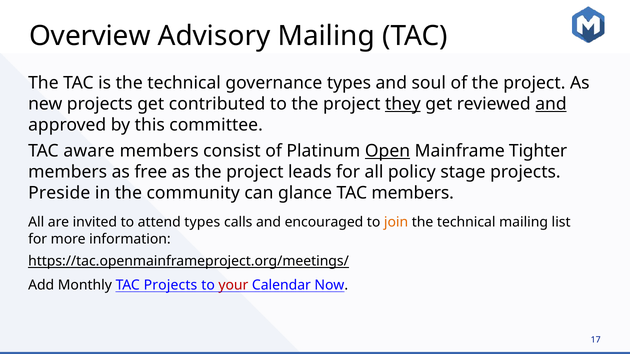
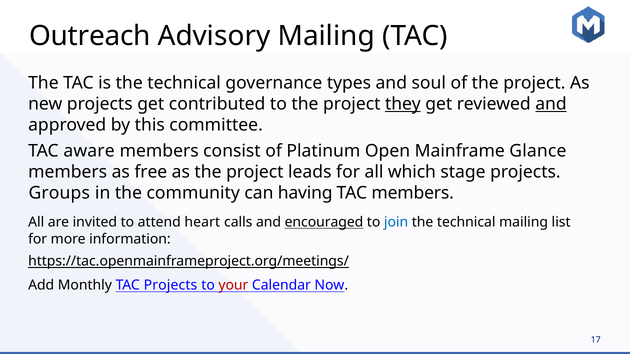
Overview: Overview -> Outreach
Open underline: present -> none
Tighter: Tighter -> Glance
policy: policy -> which
Preside: Preside -> Groups
glance: glance -> having
attend types: types -> heart
encouraged underline: none -> present
join colour: orange -> blue
